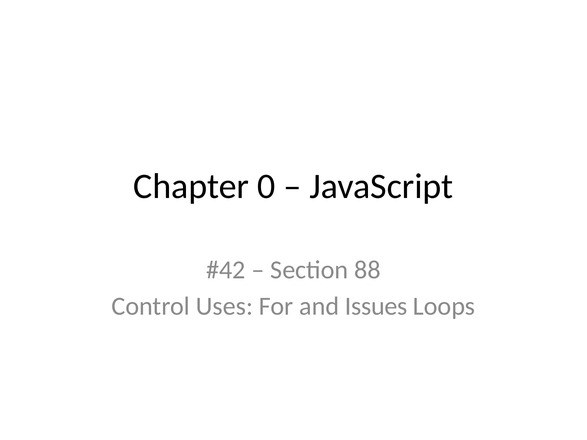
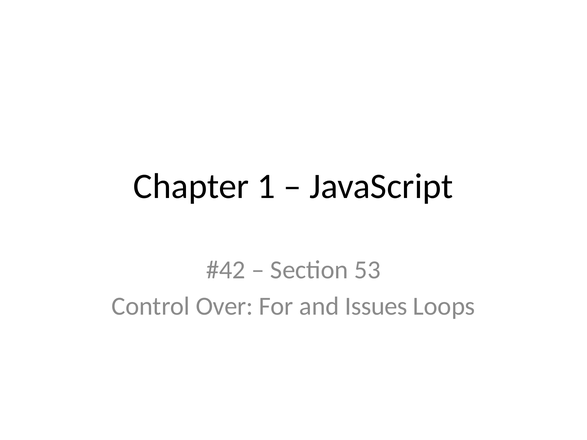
0: 0 -> 1
88: 88 -> 53
Uses: Uses -> Over
